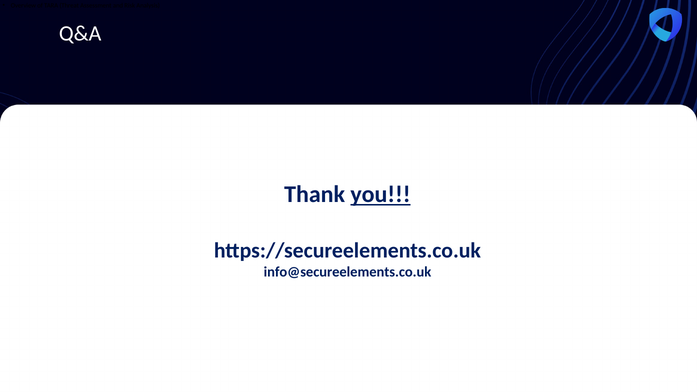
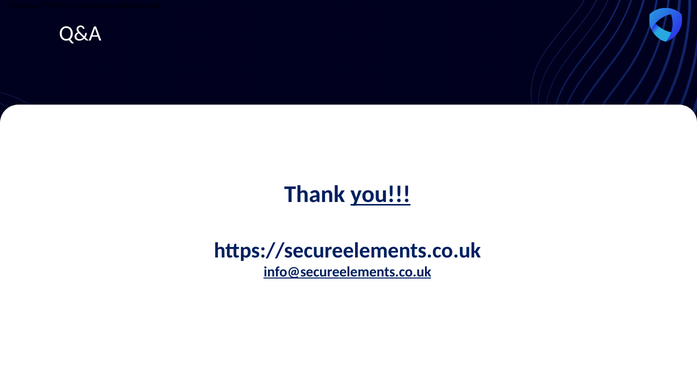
info@secureelements.co.uk at (347, 272) underline: none -> present
